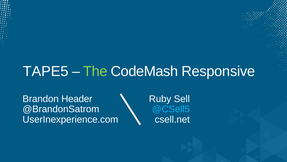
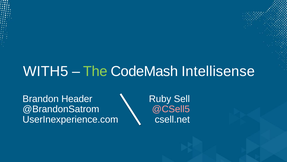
TAPE5: TAPE5 -> WITH5
Responsive: Responsive -> Intellisense
@CSell5 colour: light blue -> pink
